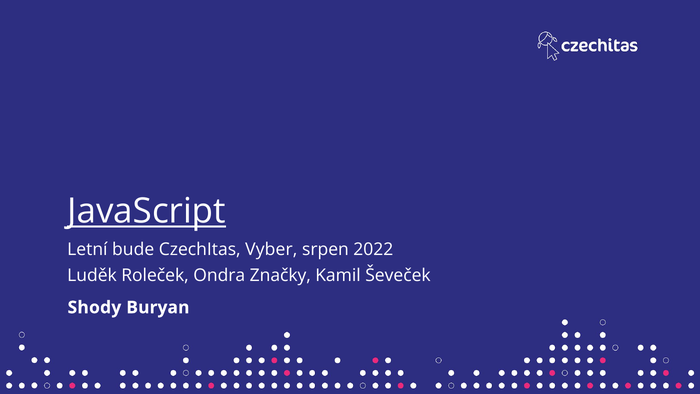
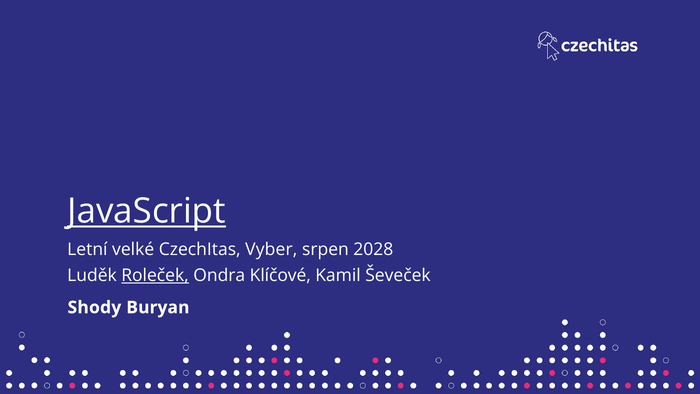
bude: bude -> velké
2022: 2022 -> 2028
Roleček underline: none -> present
Značky: Značky -> Klíčové
